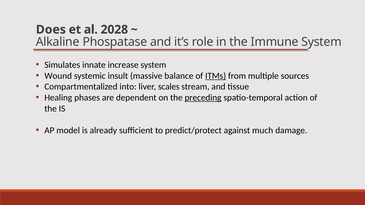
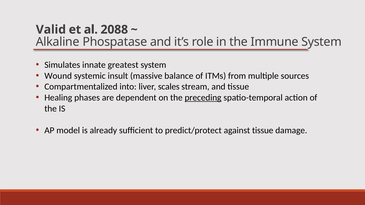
Does: Does -> Valid
2028: 2028 -> 2088
increase: increase -> greatest
ITMs underline: present -> none
against much: much -> tissue
